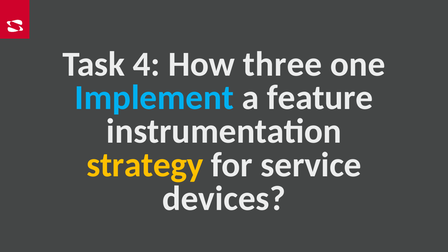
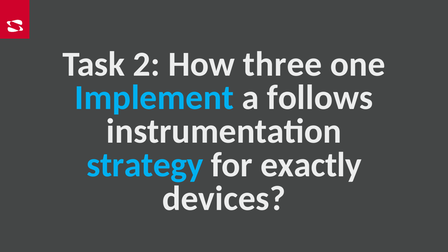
4: 4 -> 2
feature: feature -> follows
strategy colour: yellow -> light blue
service: service -> exactly
